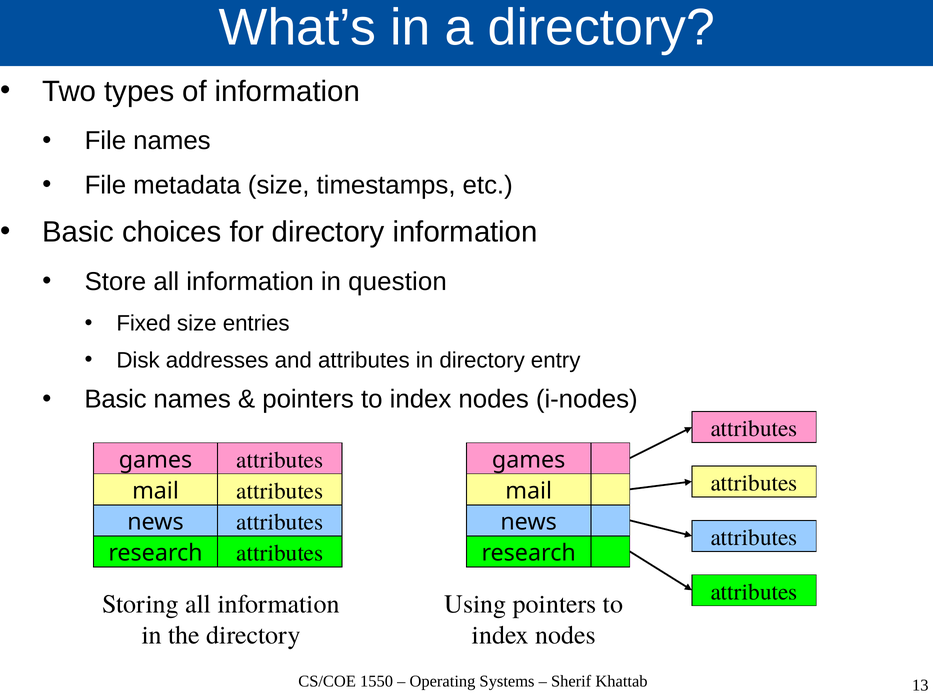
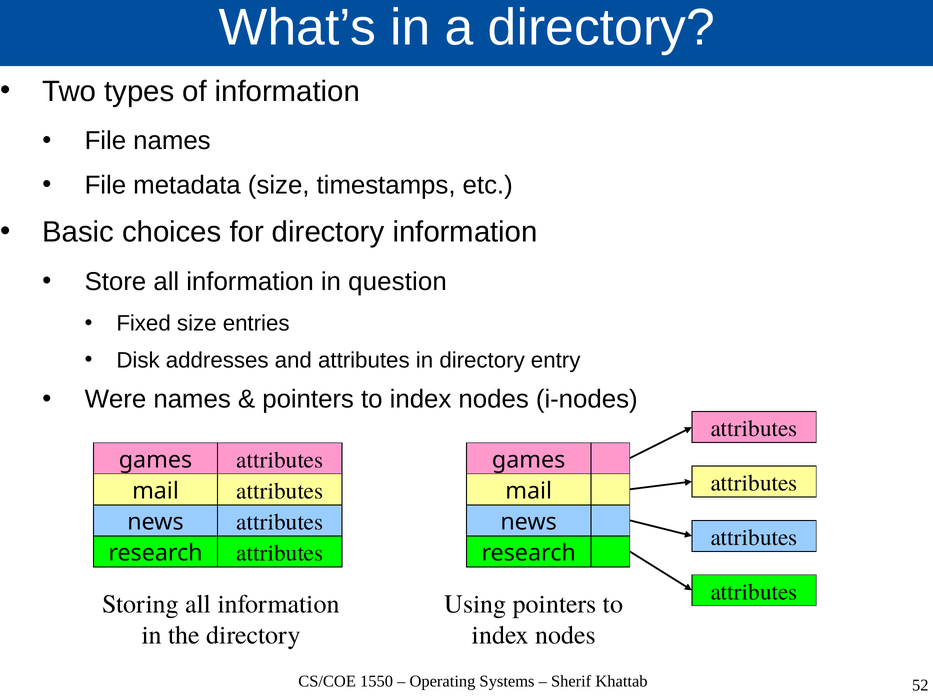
Basic at (116, 400): Basic -> Were
13: 13 -> 52
